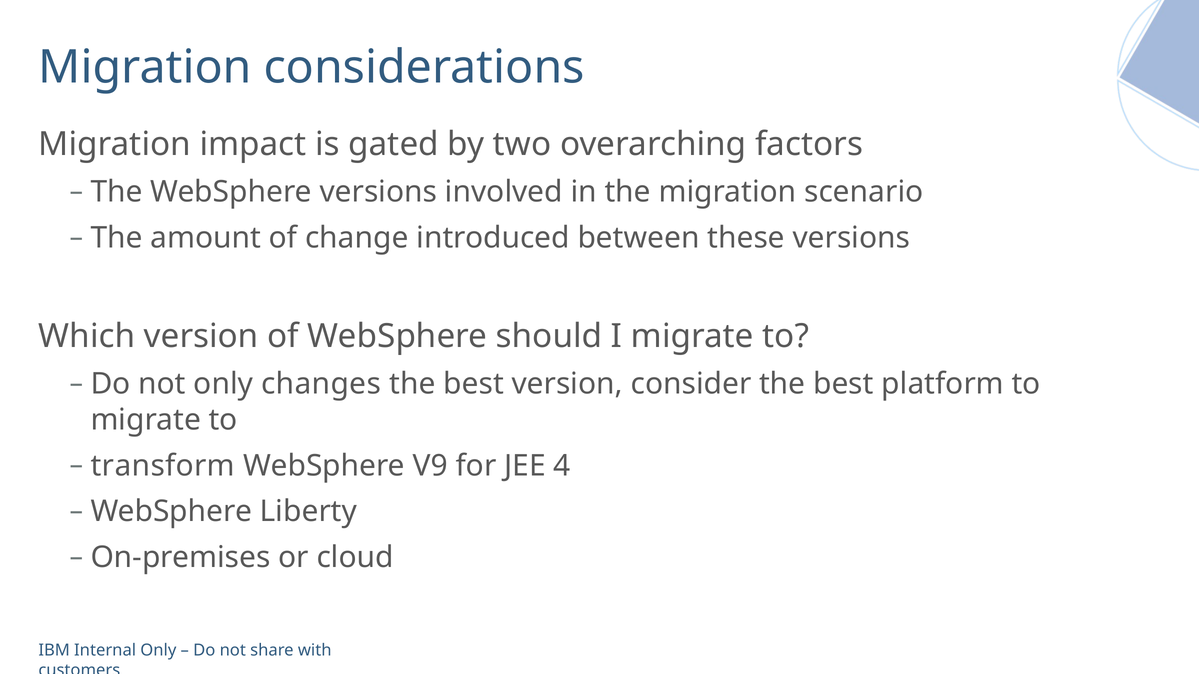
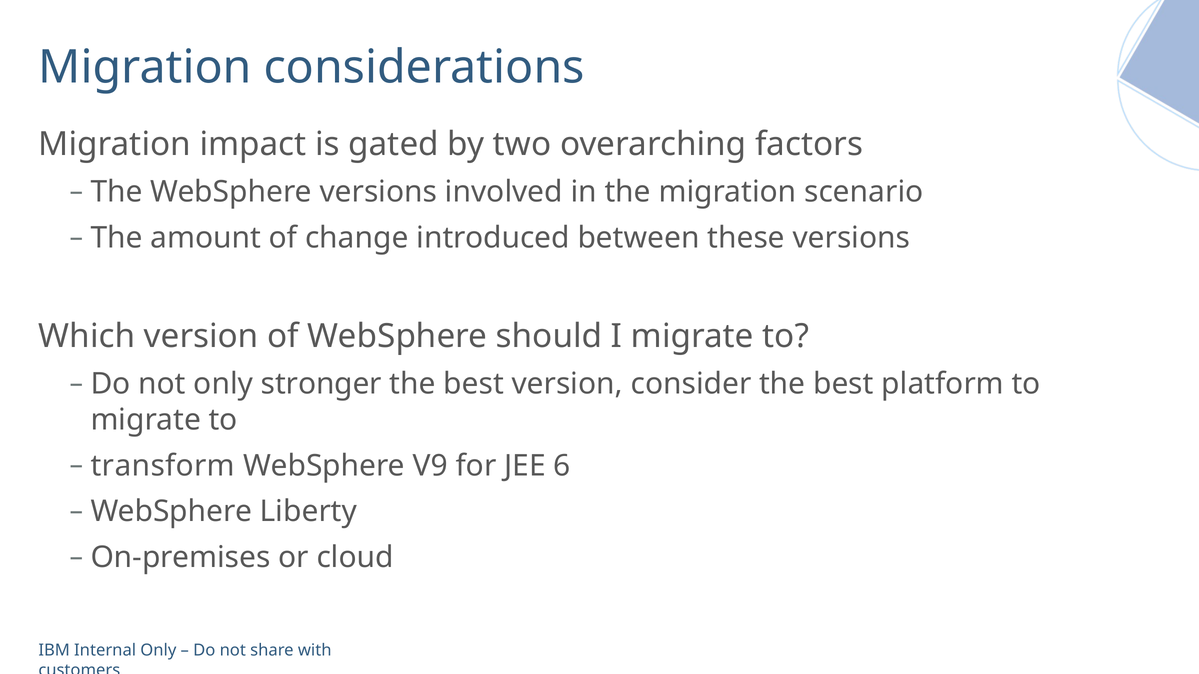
changes: changes -> stronger
4: 4 -> 6
